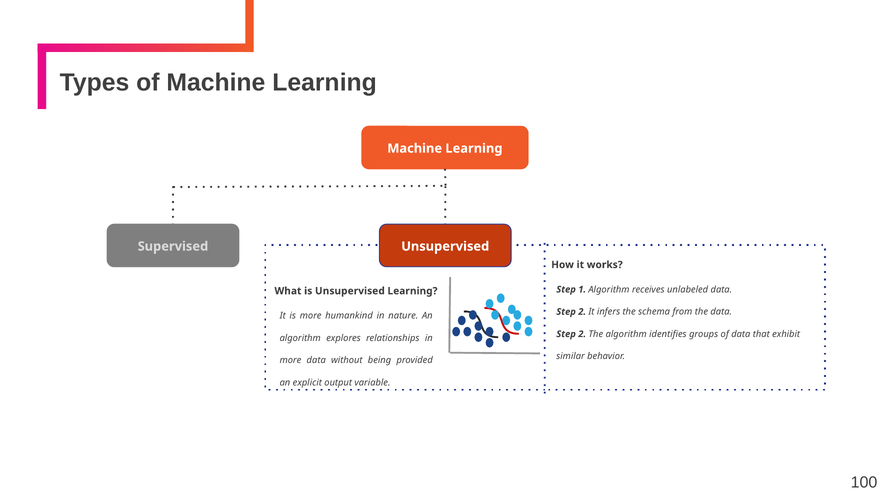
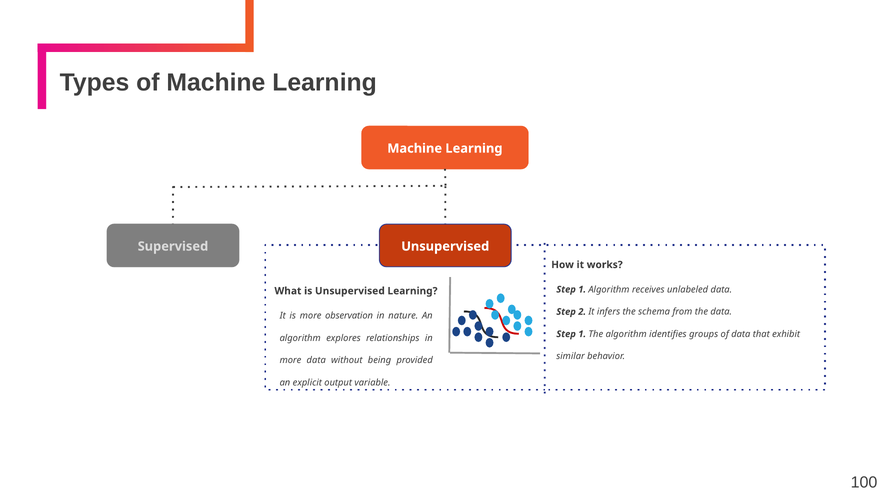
humankind: humankind -> observation
2 at (582, 334): 2 -> 1
